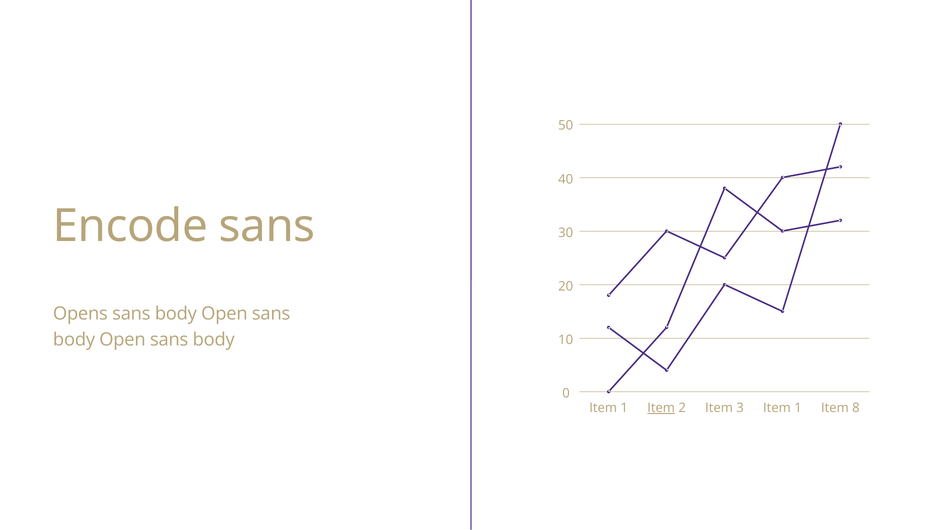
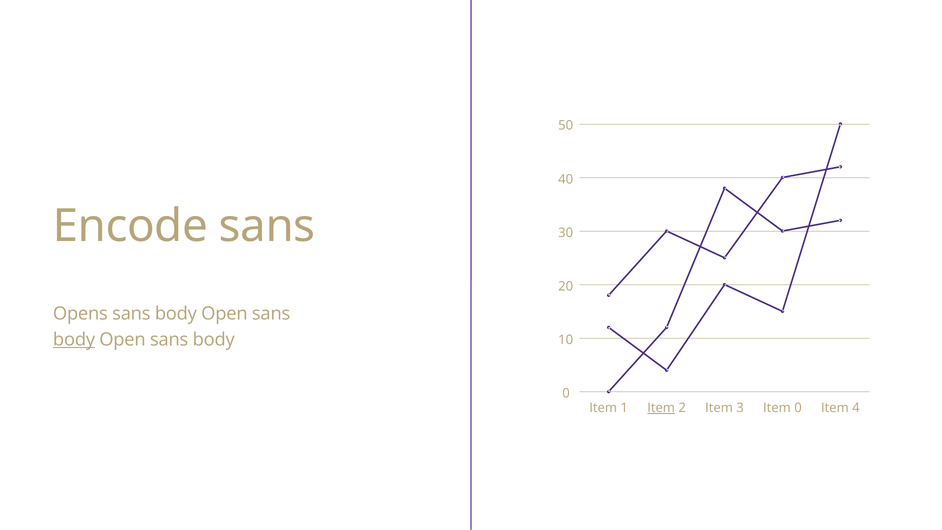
body at (74, 339) underline: none -> present
3 Item 1: 1 -> 0
8: 8 -> 4
